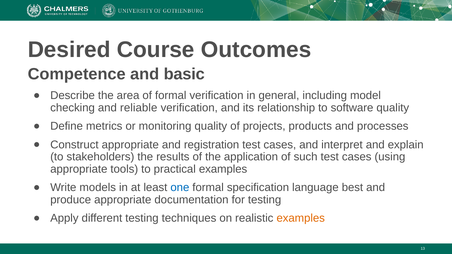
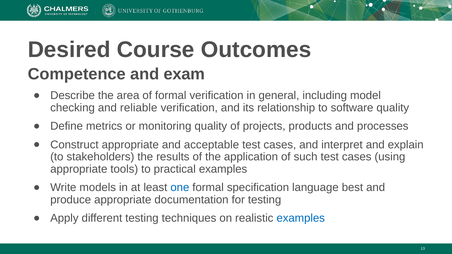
basic: basic -> exam
registration: registration -> acceptable
examples at (301, 218) colour: orange -> blue
